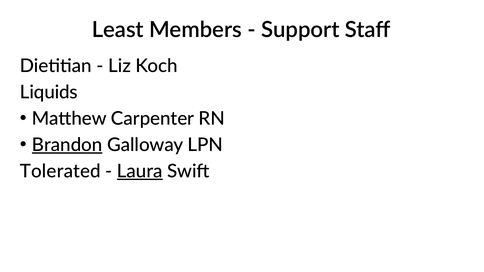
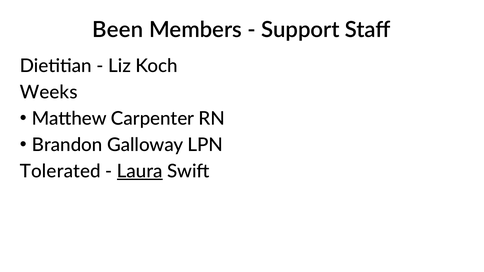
Least: Least -> Been
Liquids: Liquids -> Weeks
Brandon underline: present -> none
